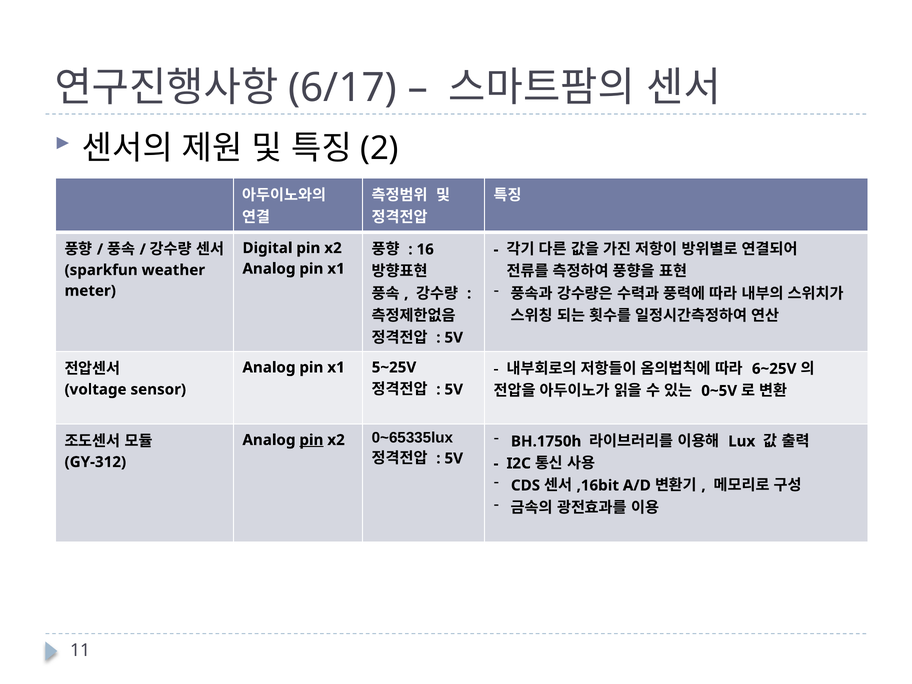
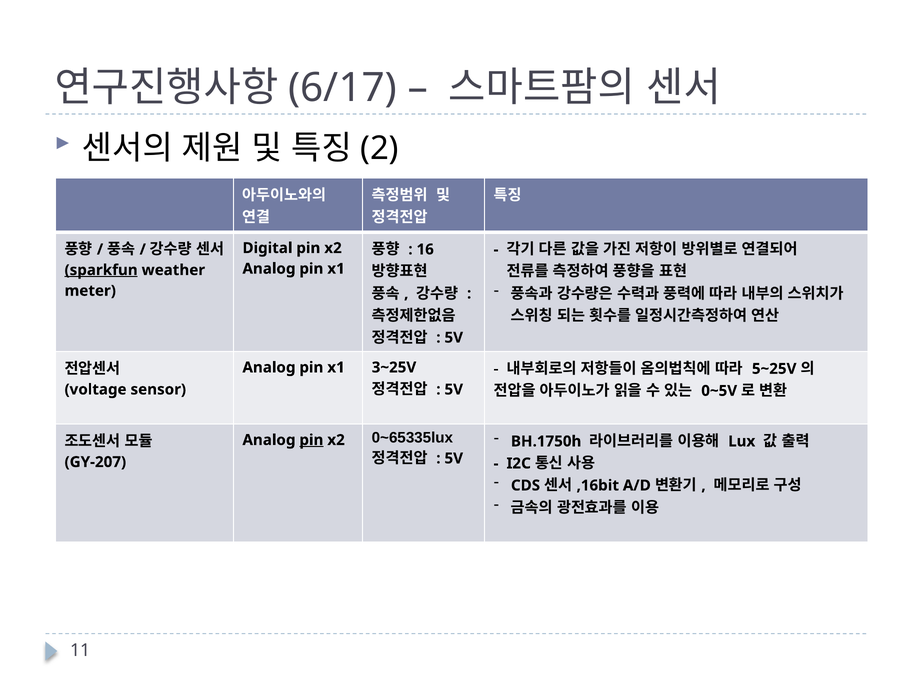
sparkfun underline: none -> present
5~25V: 5~25V -> 3~25V
6~25V: 6~25V -> 5~25V
GY-312: GY-312 -> GY-207
